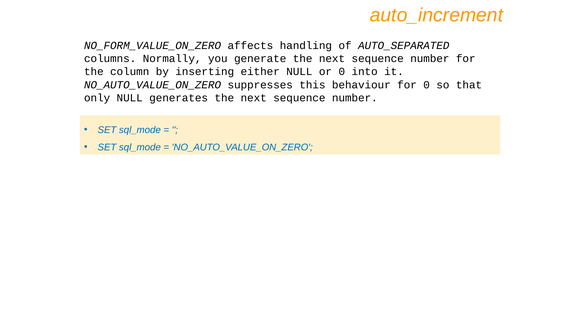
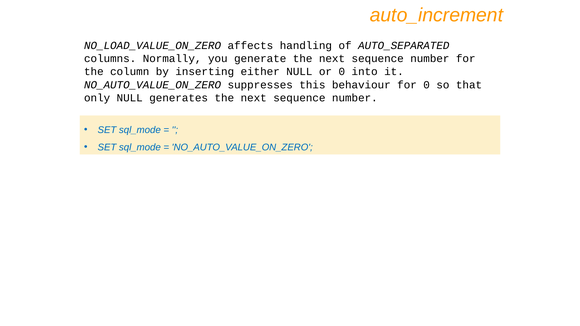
NO_FORM_VALUE_ON_ZERO: NO_FORM_VALUE_ON_ZERO -> NO_LOAD_VALUE_ON_ZERO
